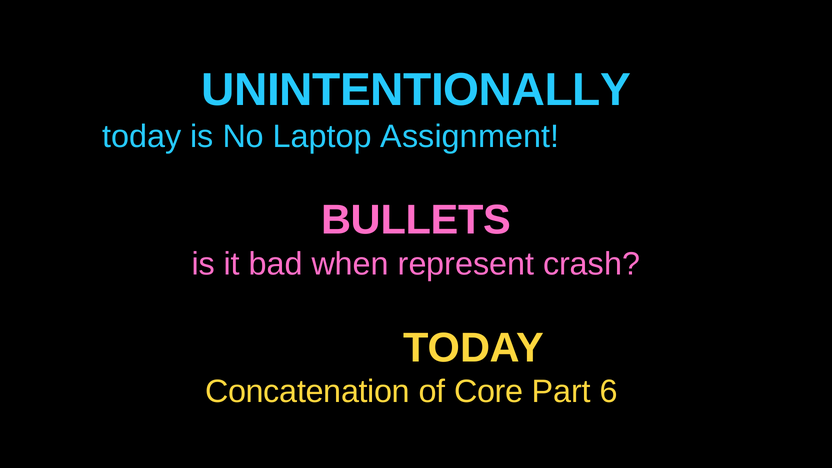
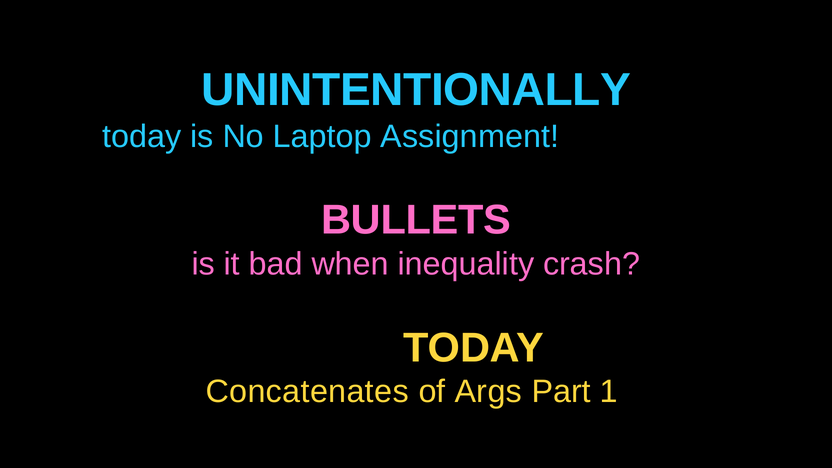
represent: represent -> inequality
Concatenation: Concatenation -> Concatenates
Core: Core -> Args
6: 6 -> 1
